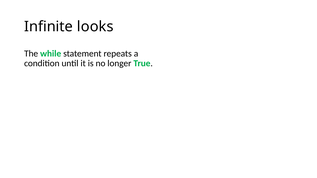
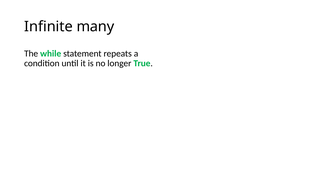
looks: looks -> many
